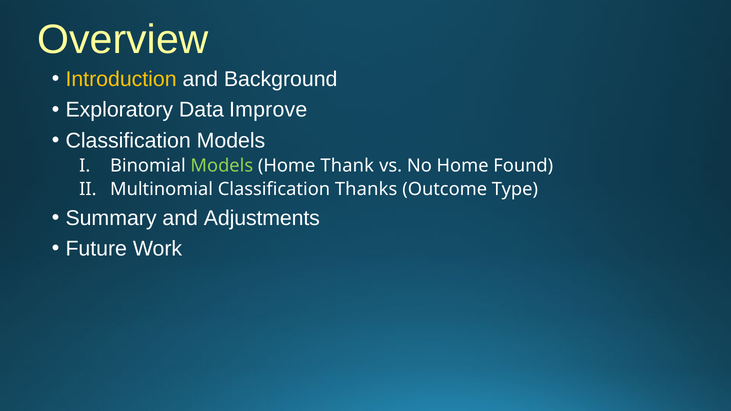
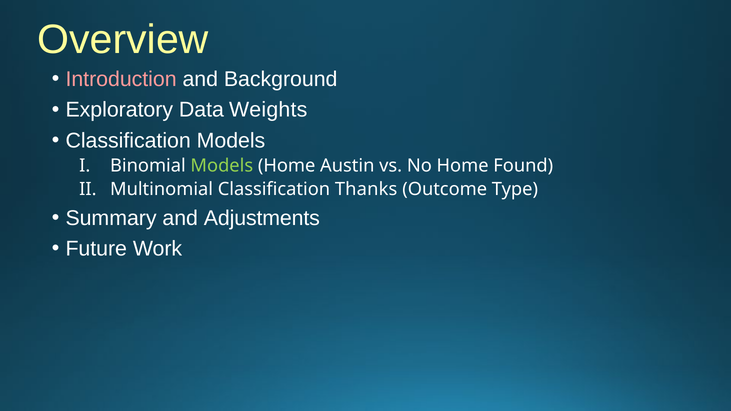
Introduction colour: yellow -> pink
Improve: Improve -> Weights
Thank: Thank -> Austin
